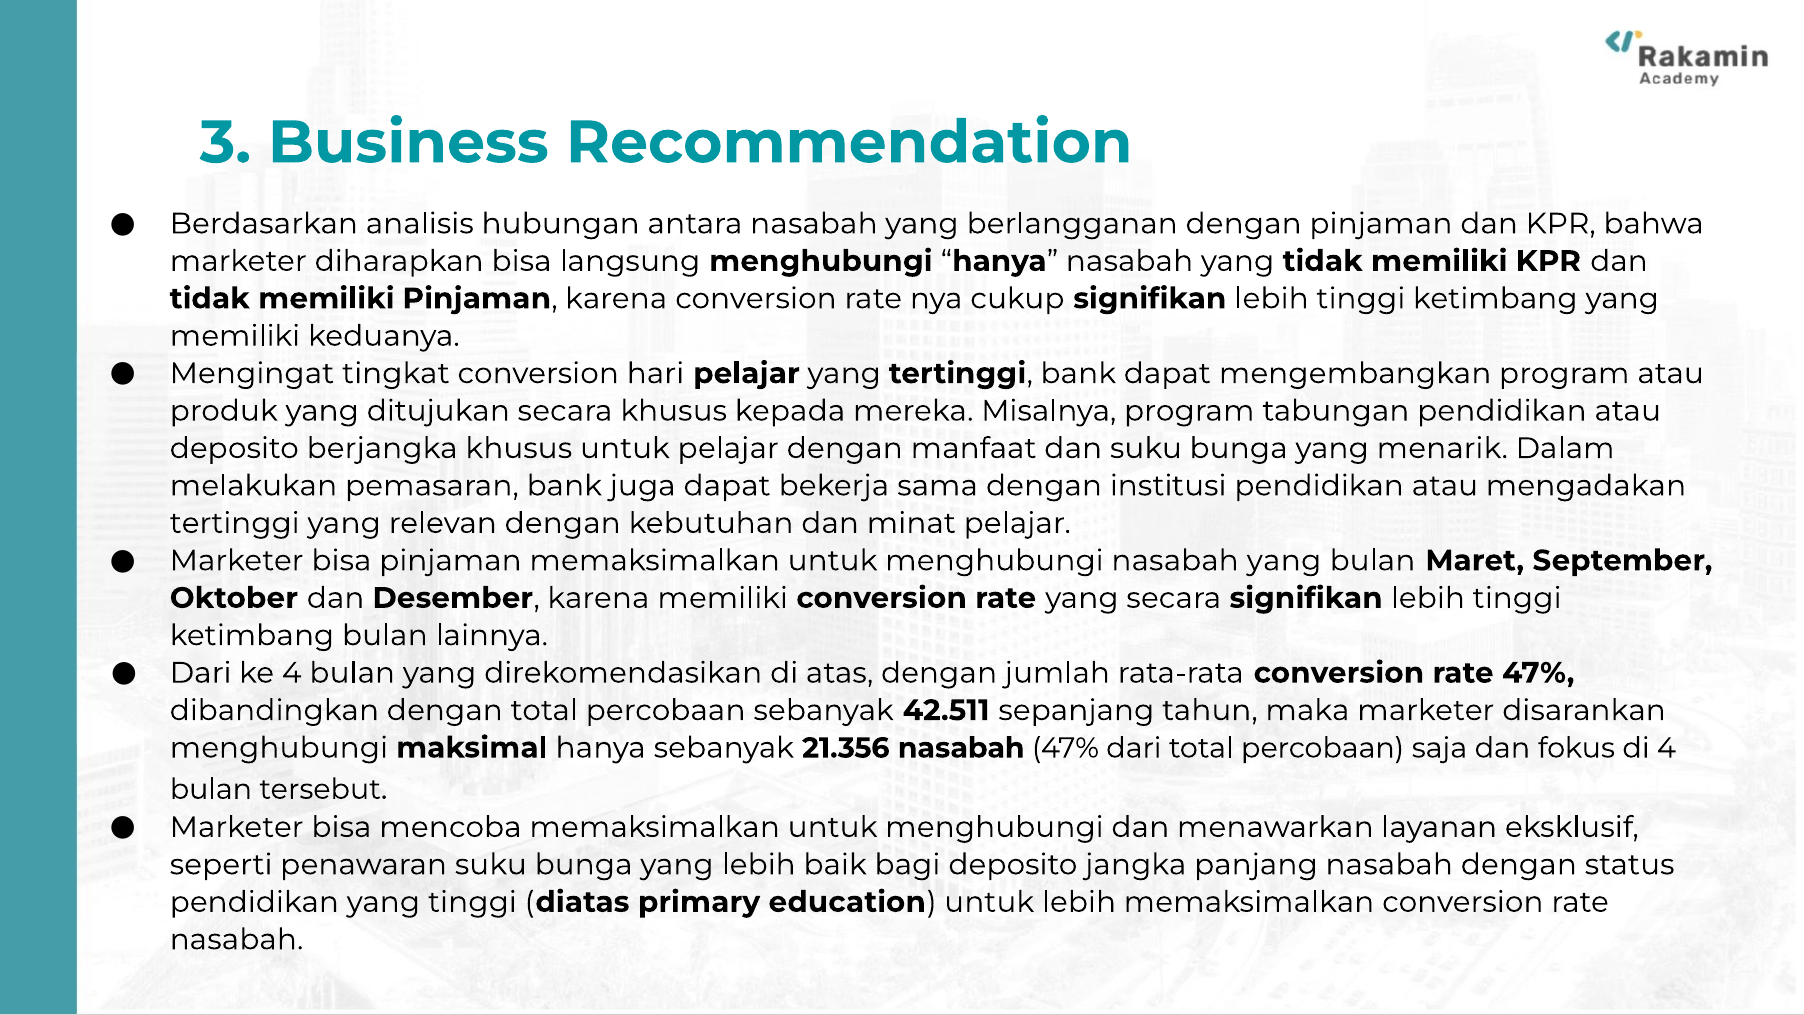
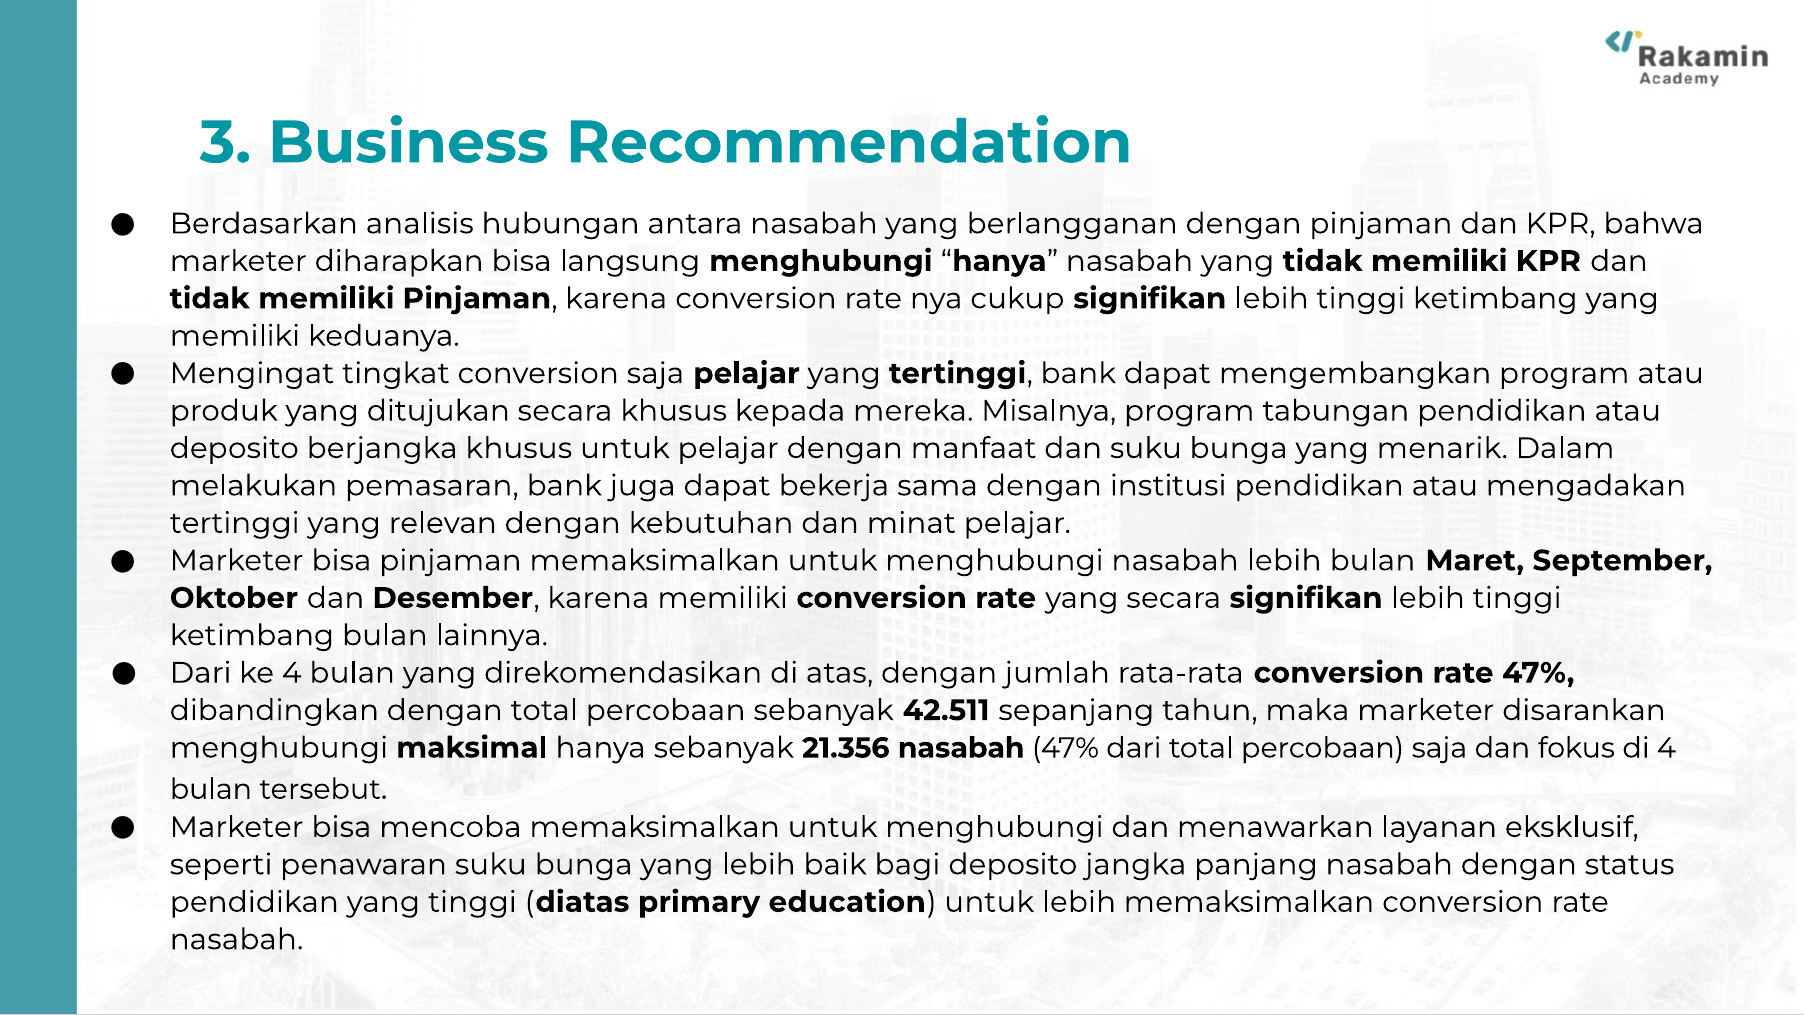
conversion hari: hari -> saja
menghubungi nasabah yang: yang -> lebih
